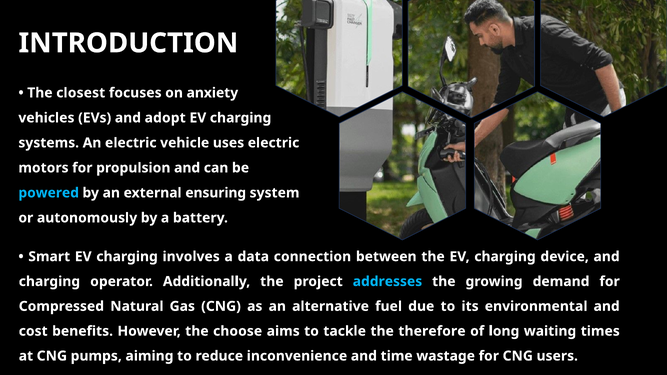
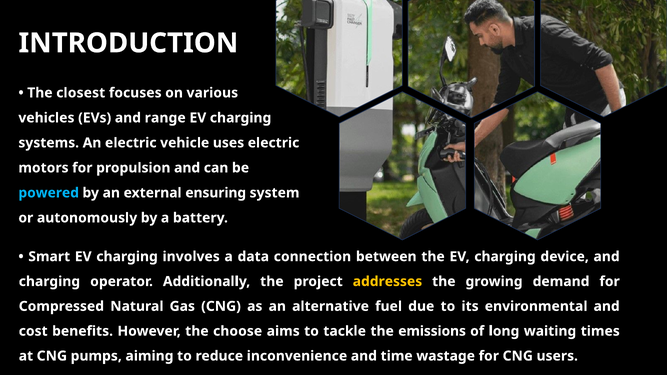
anxiety: anxiety -> various
adopt: adopt -> range
addresses colour: light blue -> yellow
therefore: therefore -> emissions
